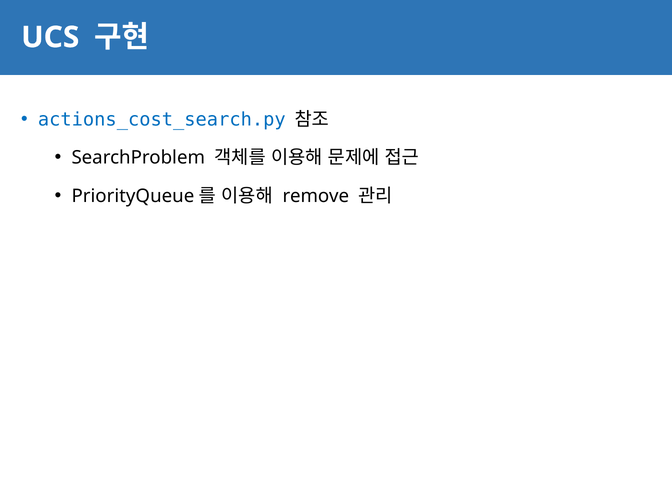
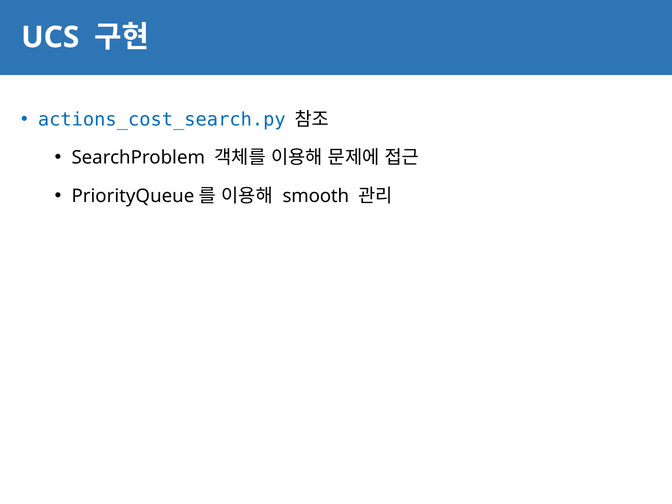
remove: remove -> smooth
